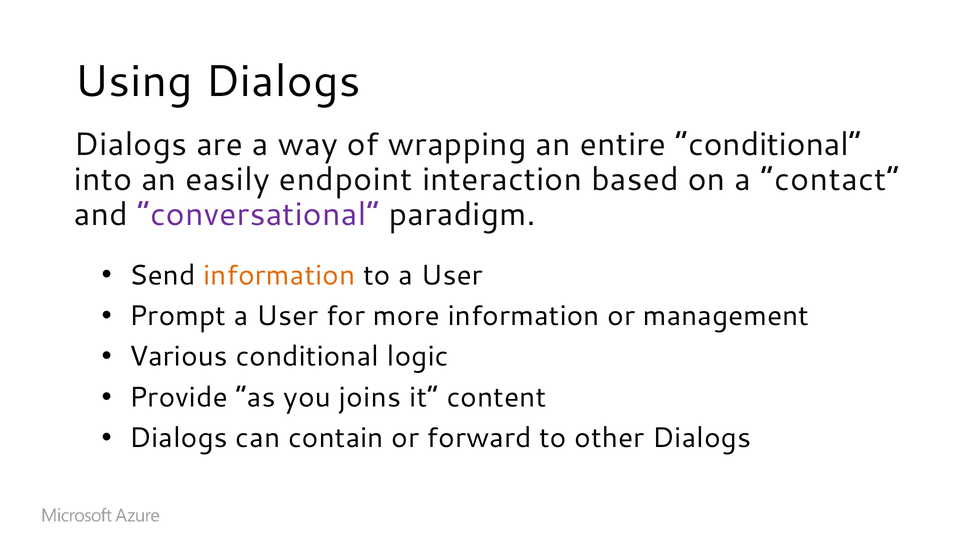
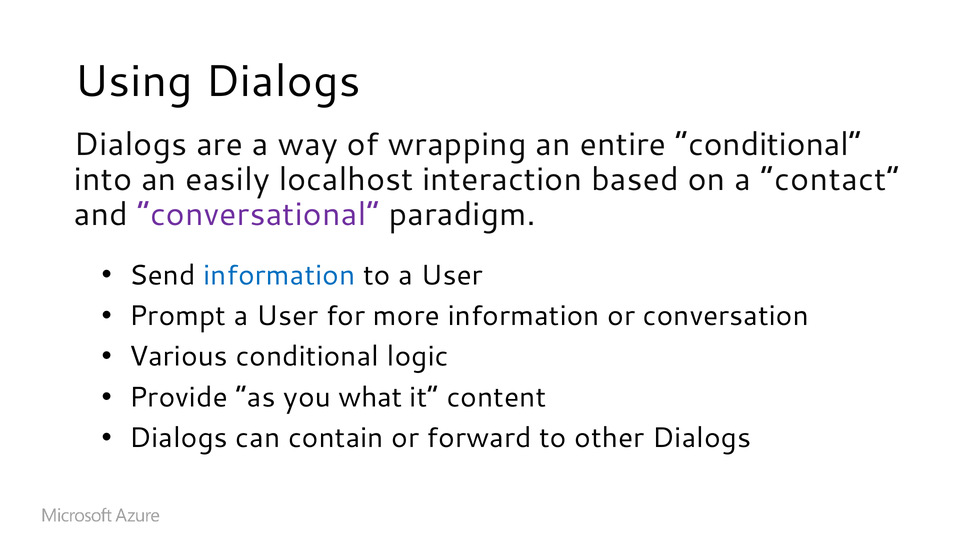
endpoint: endpoint -> localhost
information at (279, 275) colour: orange -> blue
management: management -> conversation
joins: joins -> what
